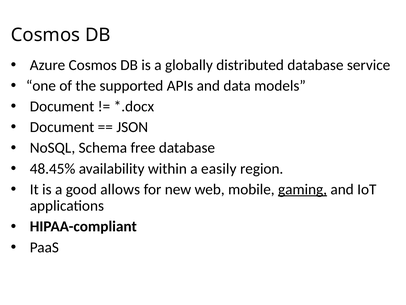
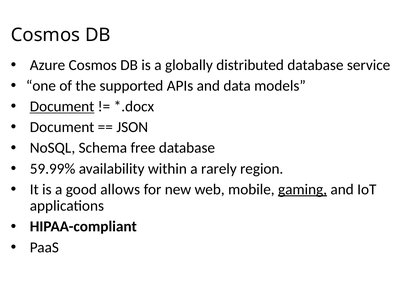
Document at (62, 106) underline: none -> present
48.45%: 48.45% -> 59.99%
easily: easily -> rarely
